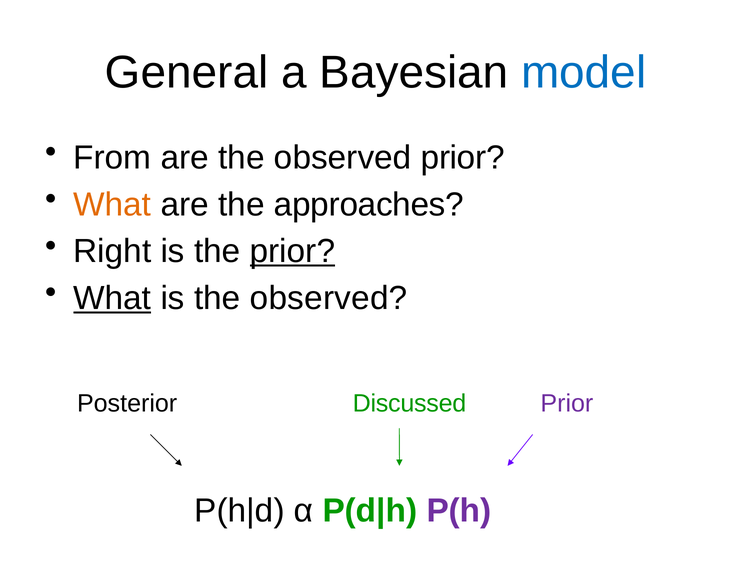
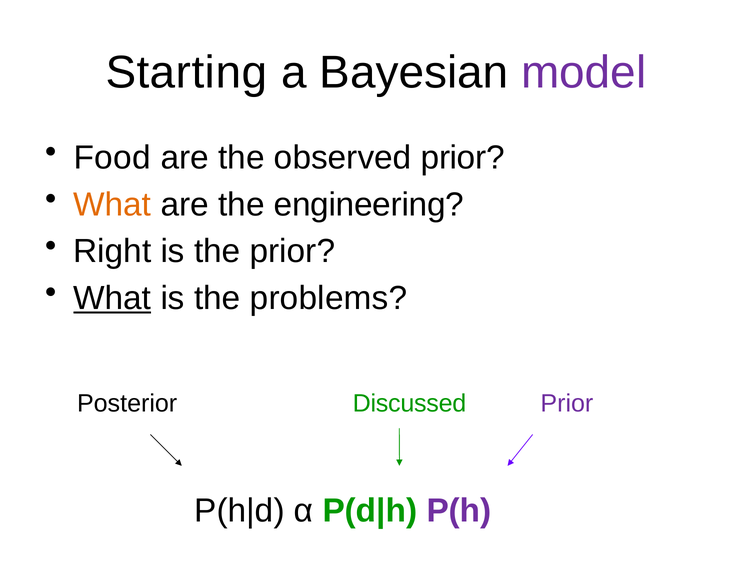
General: General -> Starting
model colour: blue -> purple
From: From -> Food
approaches: approaches -> engineering
prior at (292, 251) underline: present -> none
is the observed: observed -> problems
